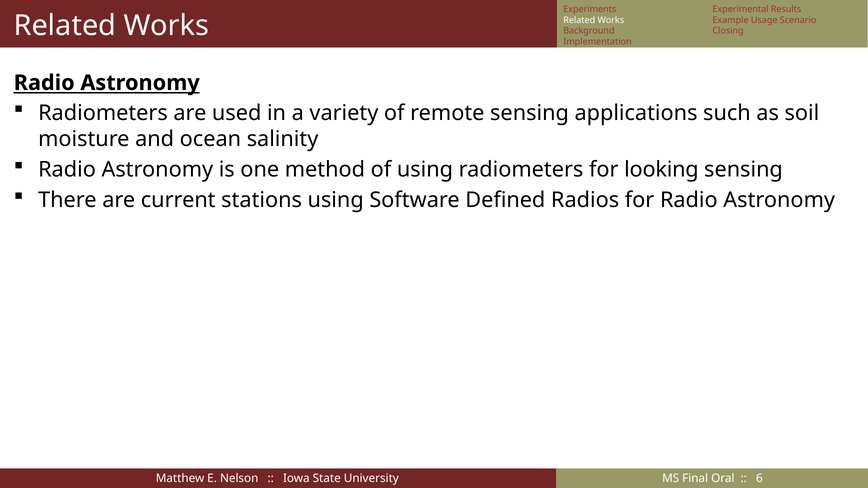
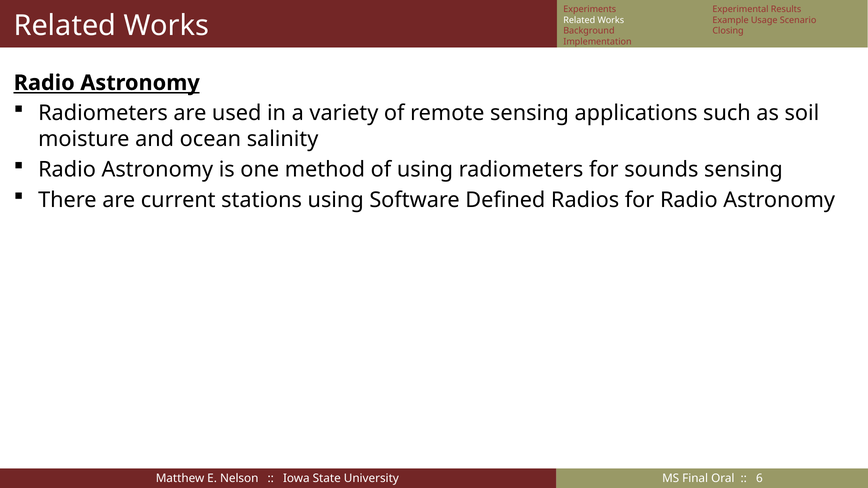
looking: looking -> sounds
